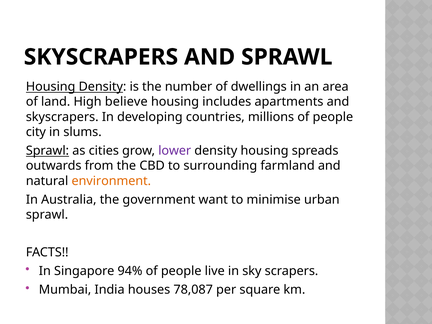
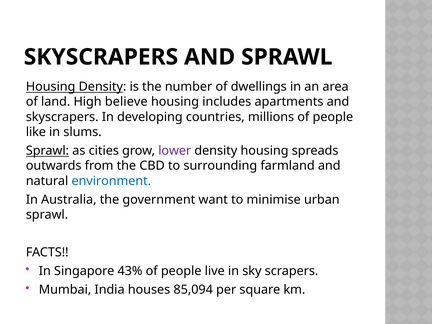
city: city -> like
environment colour: orange -> blue
94%: 94% -> 43%
78,087: 78,087 -> 85,094
